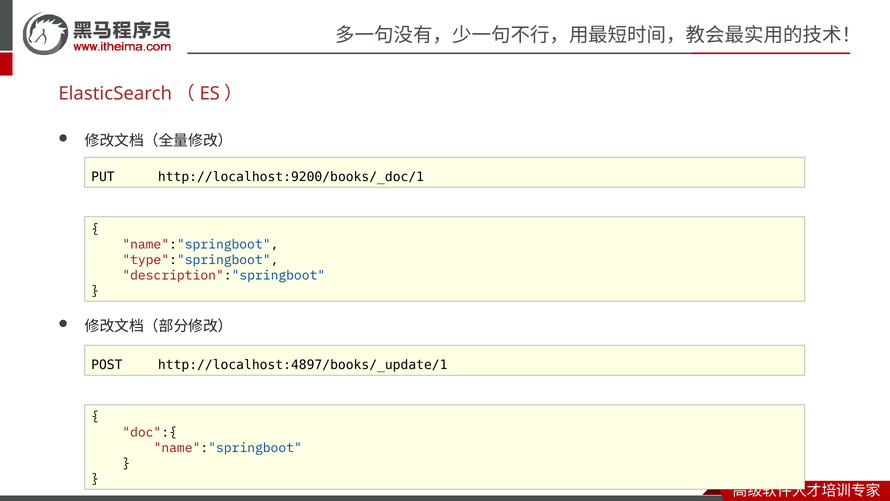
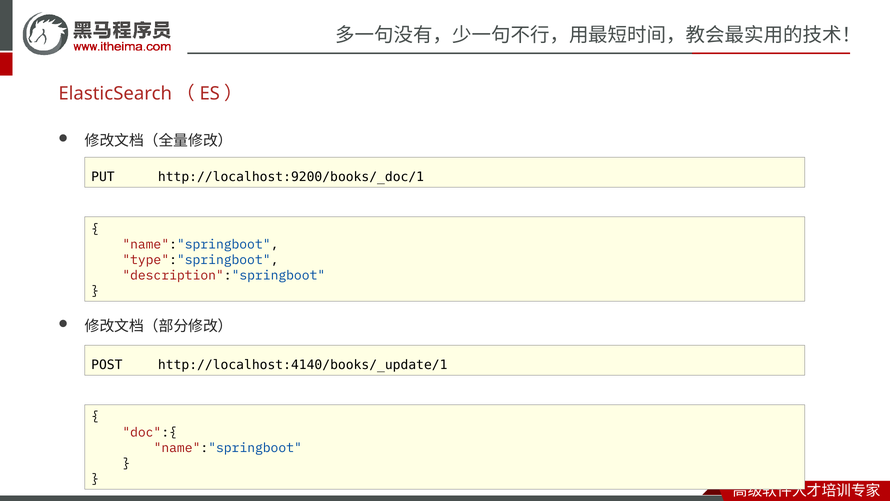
http://localhost:4897/books/_update/1: http://localhost:4897/books/_update/1 -> http://localhost:4140/books/_update/1
